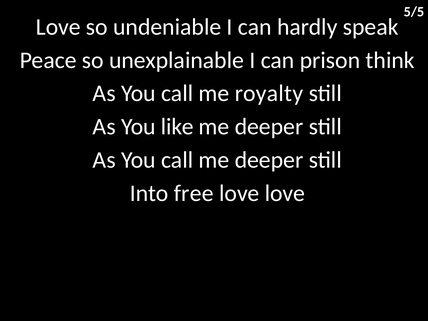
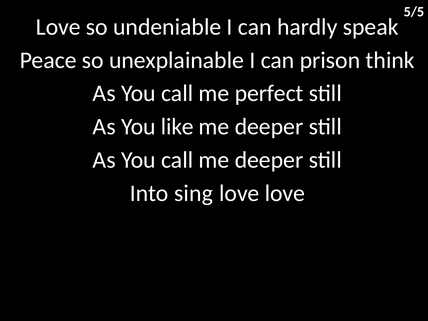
royalty: royalty -> perfect
free: free -> sing
